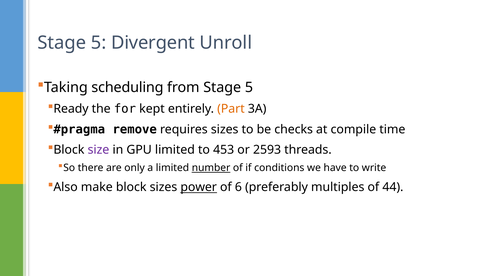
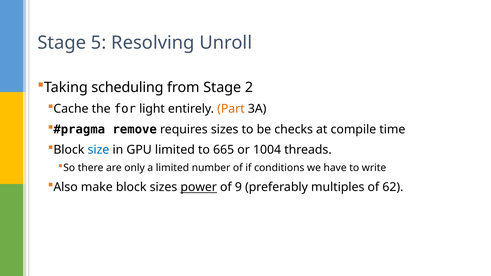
Divergent: Divergent -> Resolving
from Stage 5: 5 -> 2
Ready: Ready -> Cache
kept: kept -> light
size colour: purple -> blue
453: 453 -> 665
2593: 2593 -> 1004
number underline: present -> none
6: 6 -> 9
44: 44 -> 62
